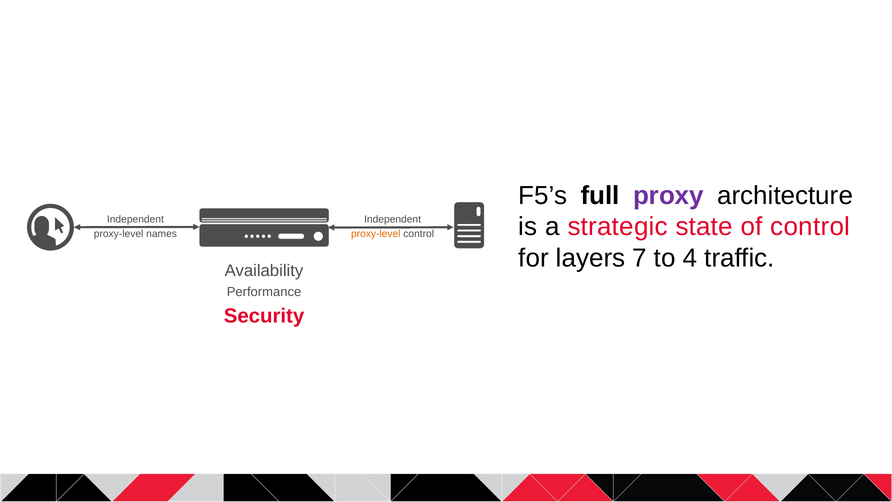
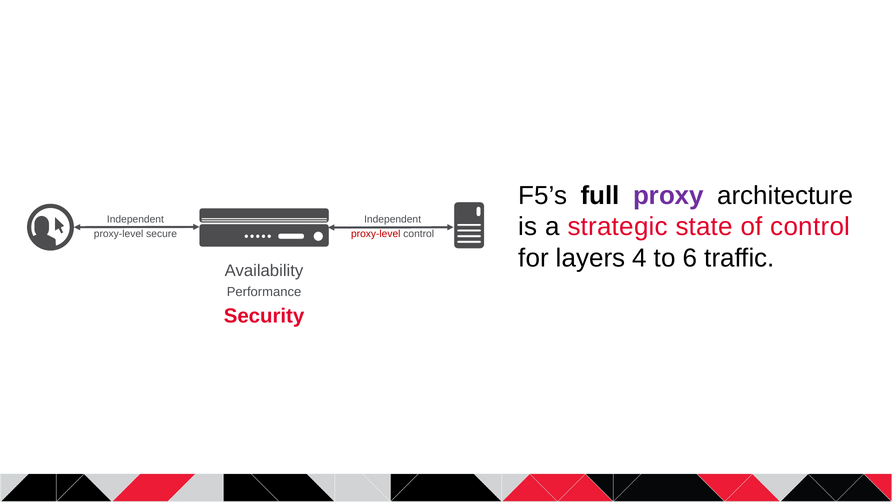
names: names -> secure
proxy-level at (376, 234) colour: orange -> red
7: 7 -> 4
4: 4 -> 6
